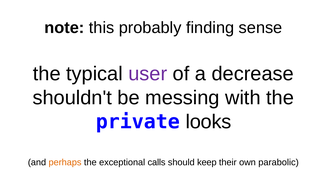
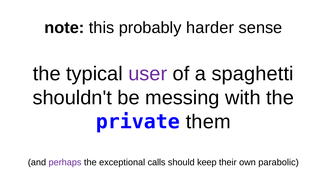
finding: finding -> harder
decrease: decrease -> spaghetti
looks: looks -> them
perhaps colour: orange -> purple
